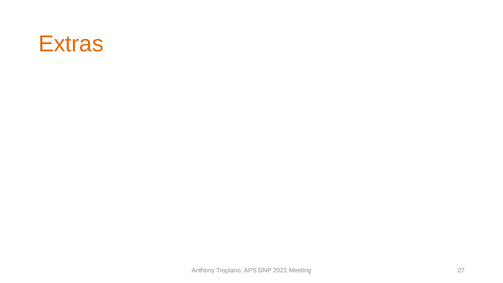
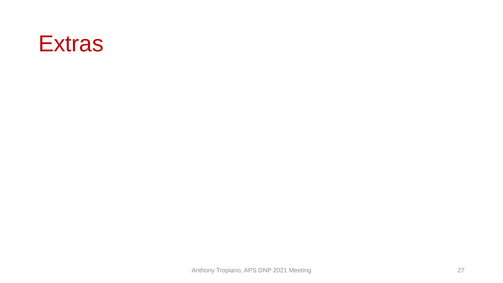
Extras colour: orange -> red
